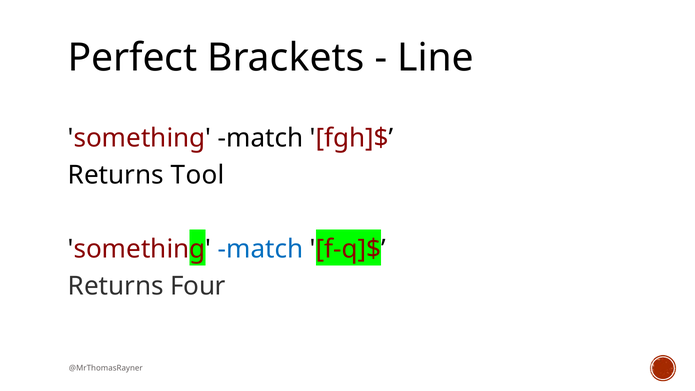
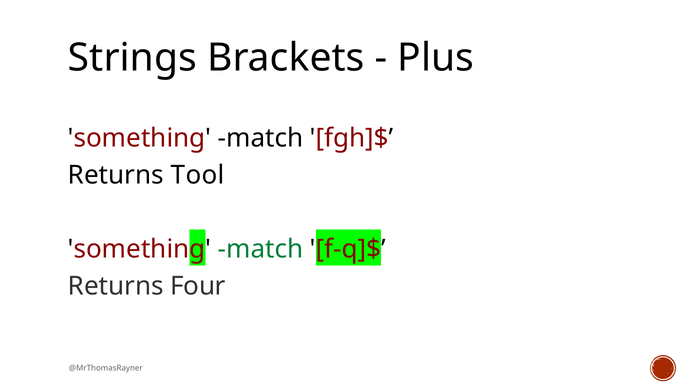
Perfect: Perfect -> Strings
Line: Line -> Plus
match at (261, 249) colour: blue -> green
